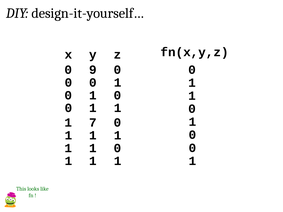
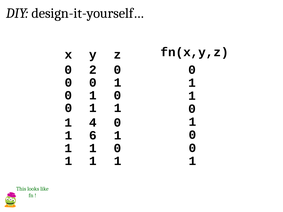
9: 9 -> 2
7: 7 -> 4
1 at (93, 135): 1 -> 6
